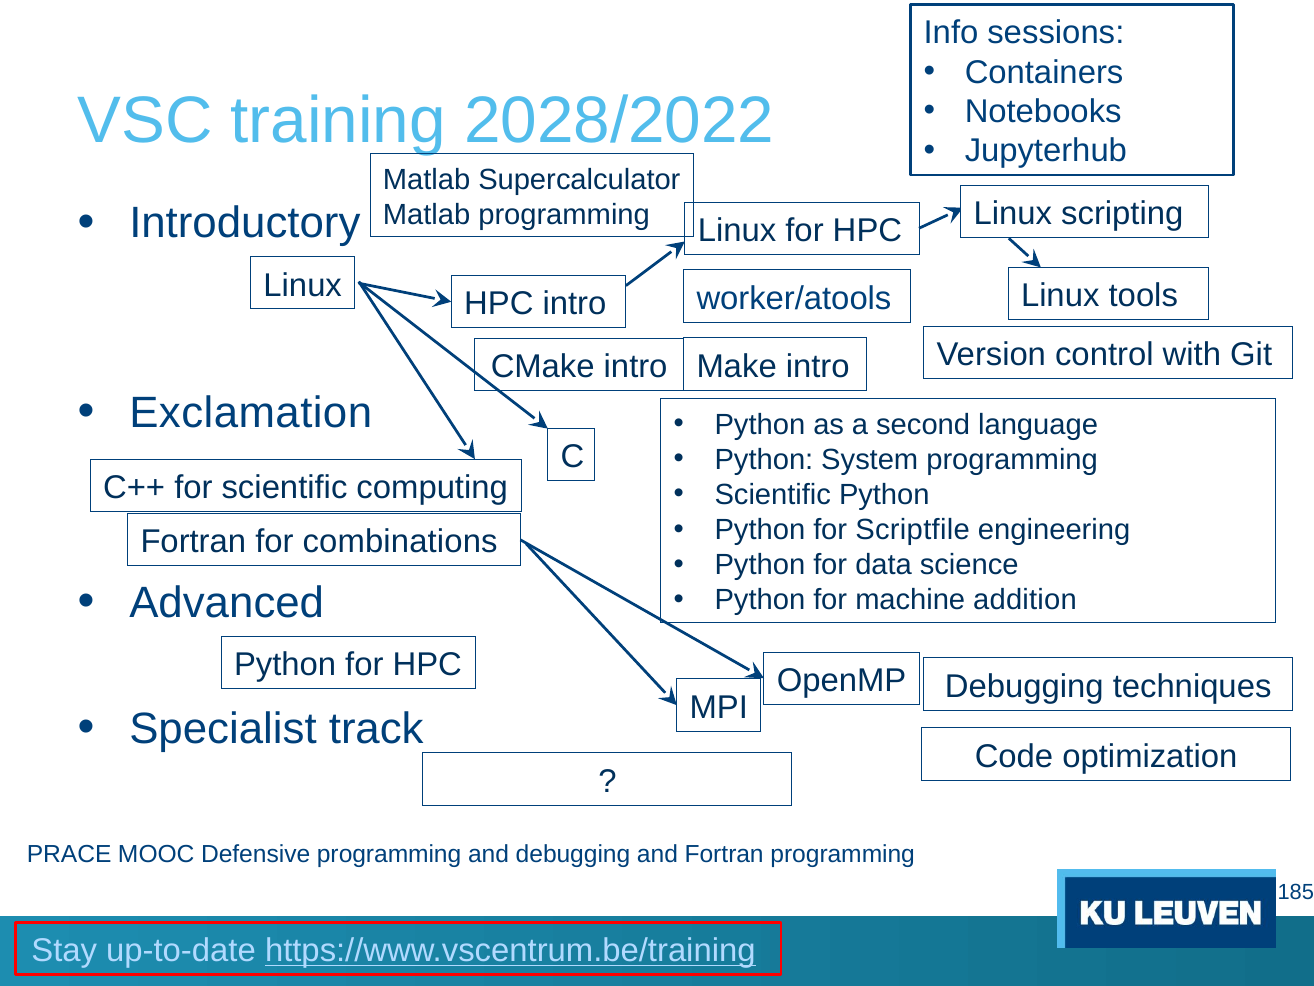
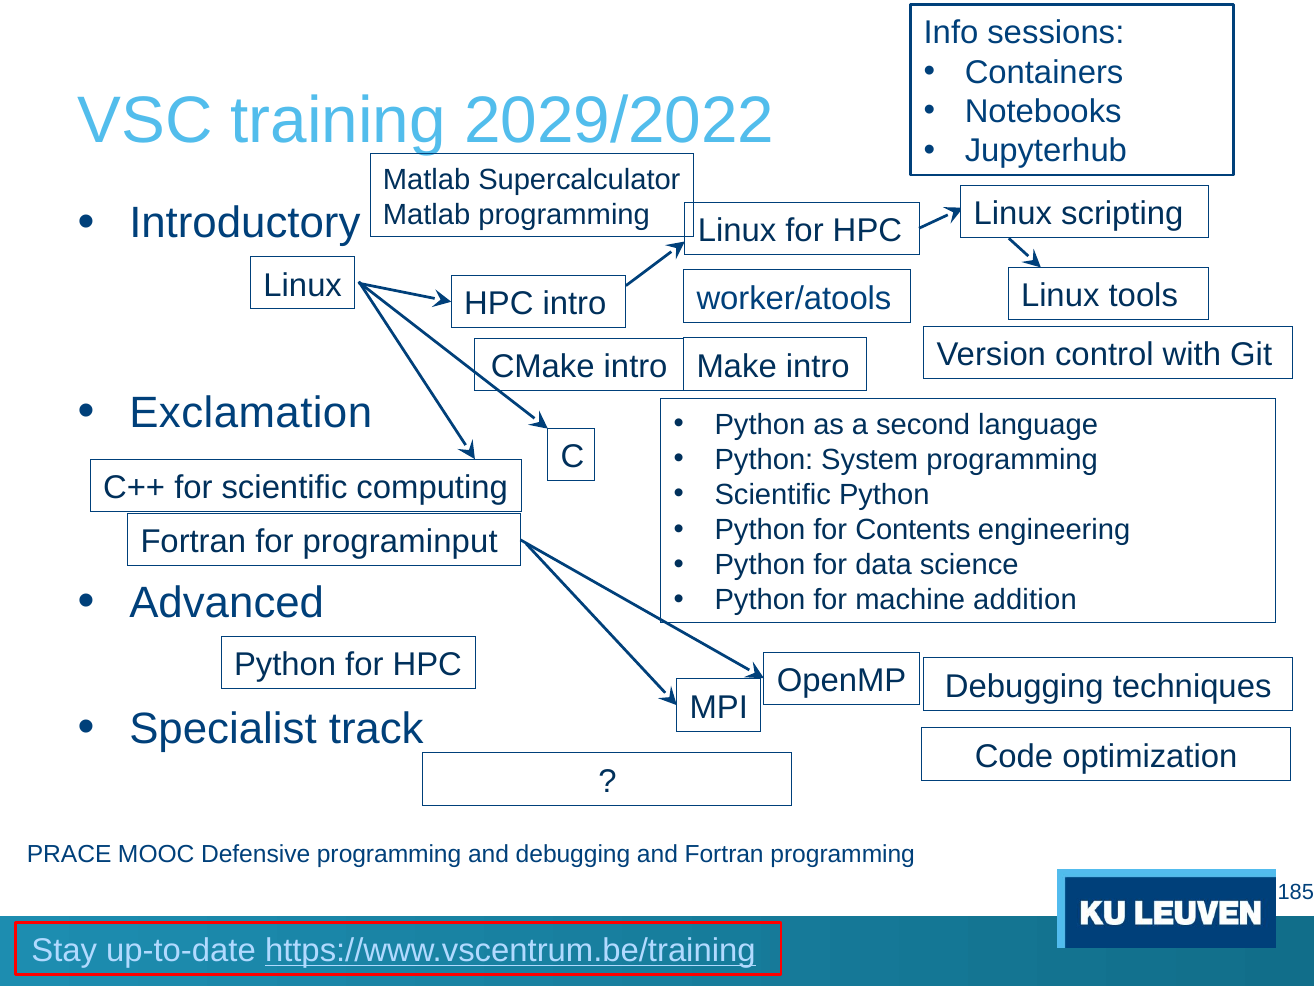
2028/2022: 2028/2022 -> 2029/2022
Scriptfile: Scriptfile -> Contents
combinations: combinations -> programinput
